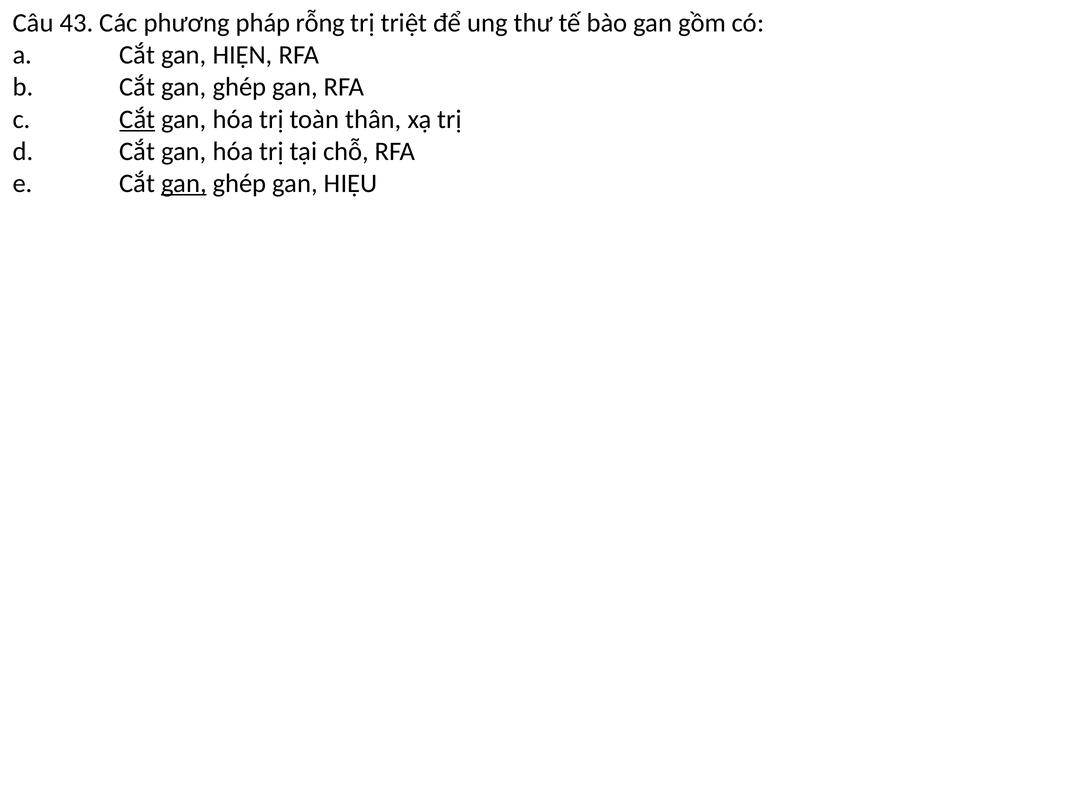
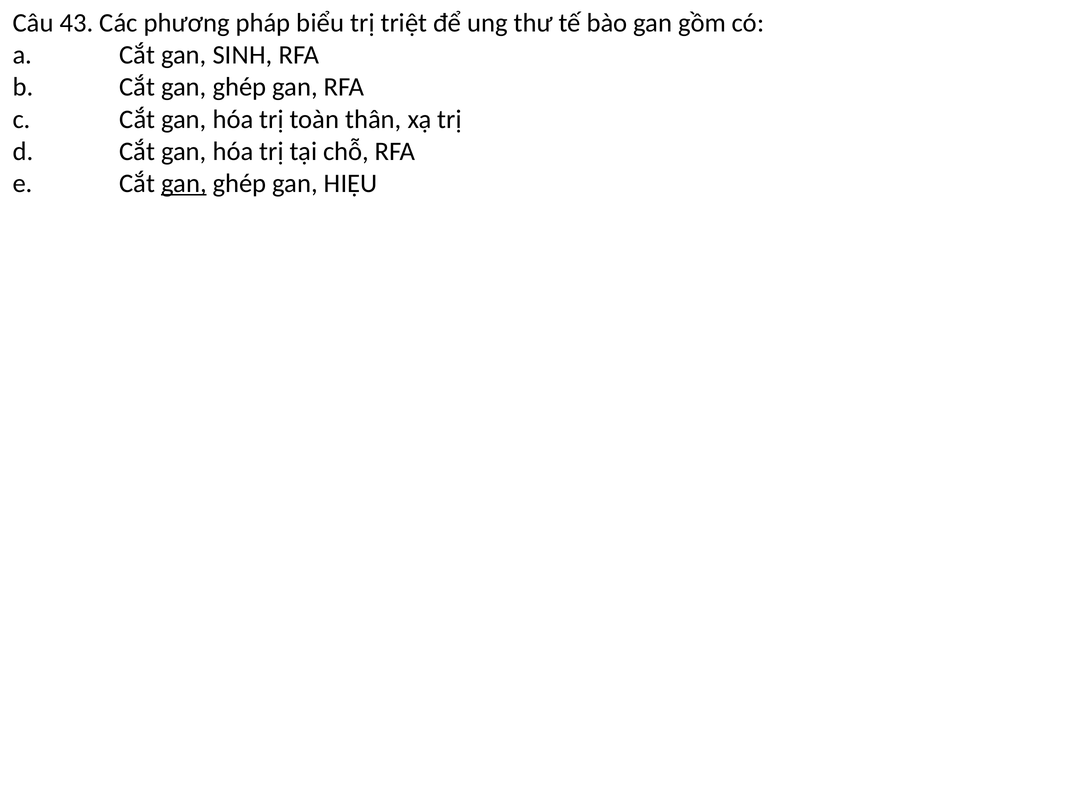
rỗng: rỗng -> biểu
HIỆN: HIỆN -> SINH
Cắt at (137, 119) underline: present -> none
